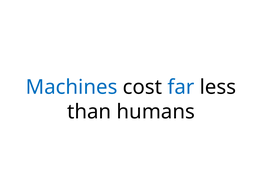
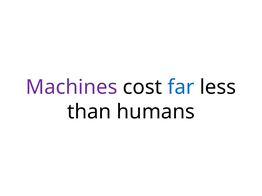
Machines colour: blue -> purple
